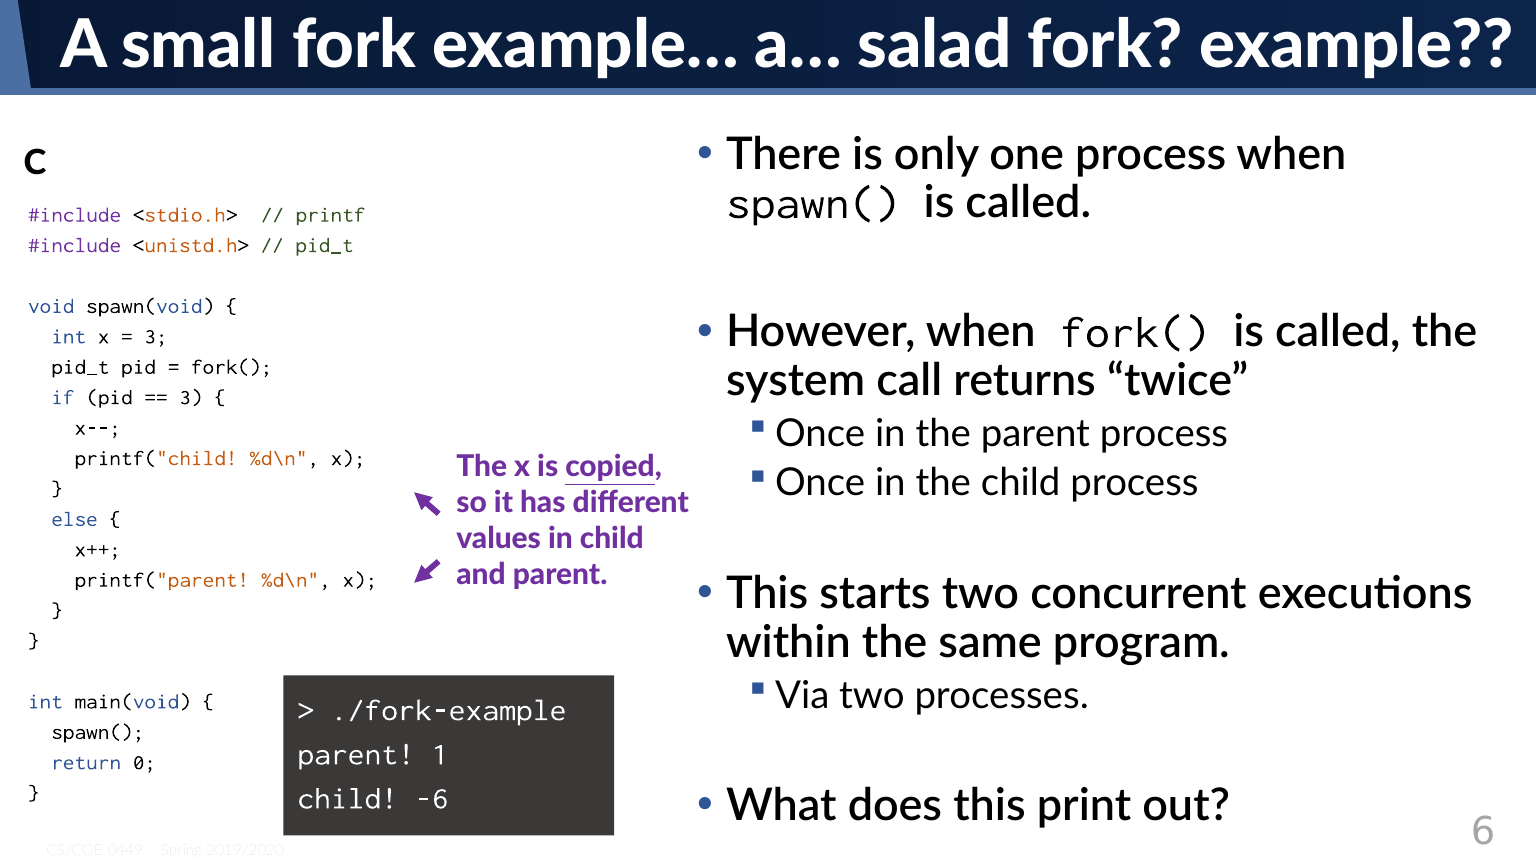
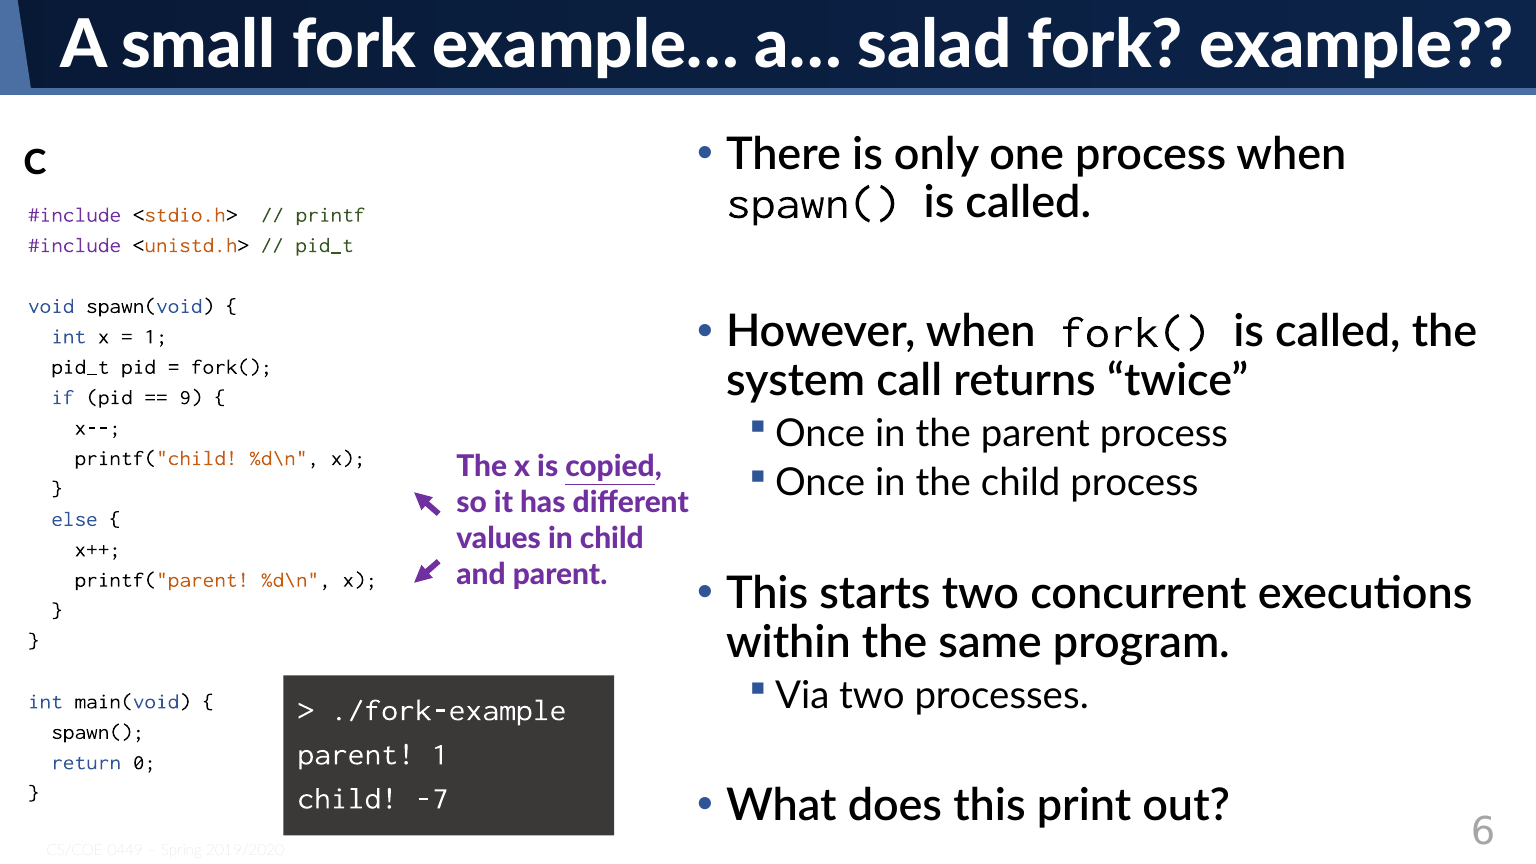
3 at (156, 336): 3 -> 1
3 at (191, 397): 3 -> 9
-6: -6 -> -7
